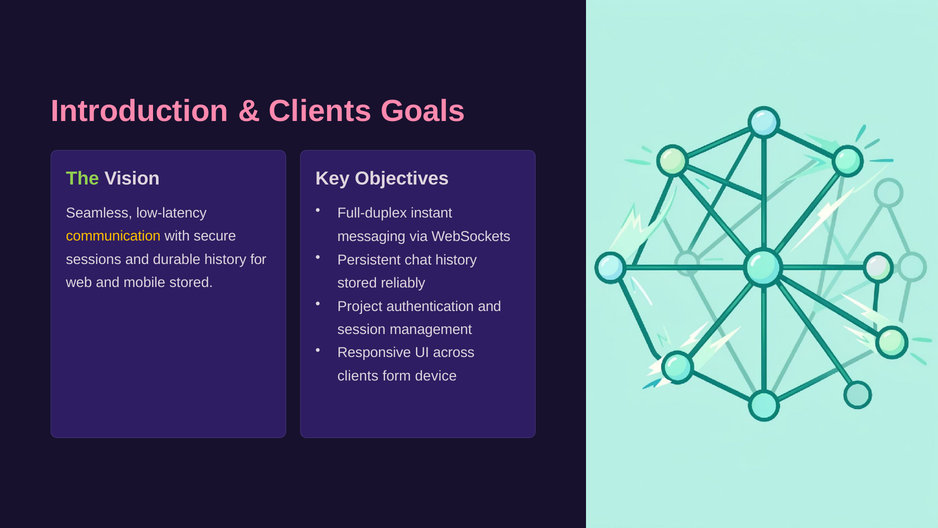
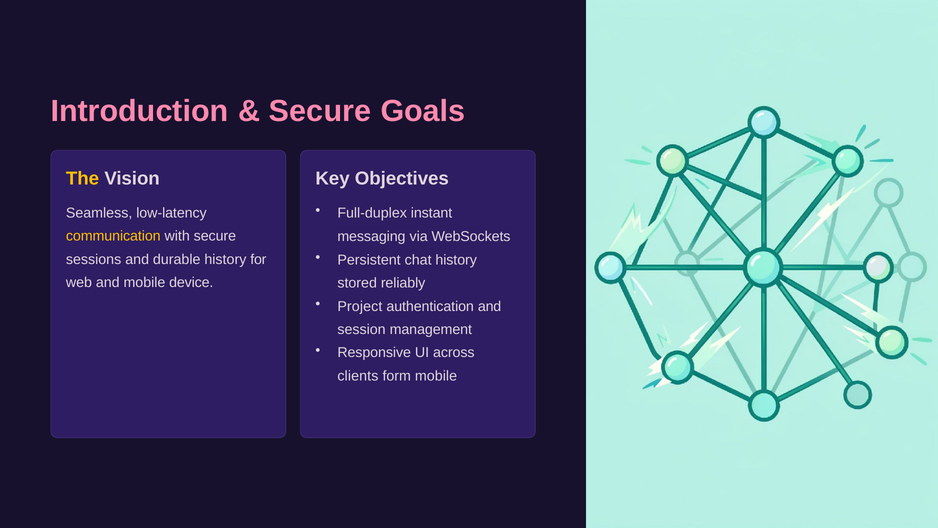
Clients at (320, 111): Clients -> Secure
The colour: light green -> yellow
mobile stored: stored -> device
form device: device -> mobile
